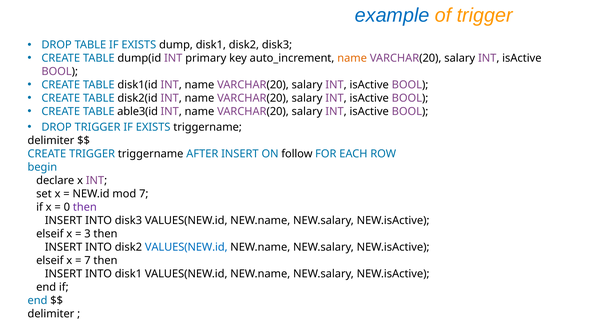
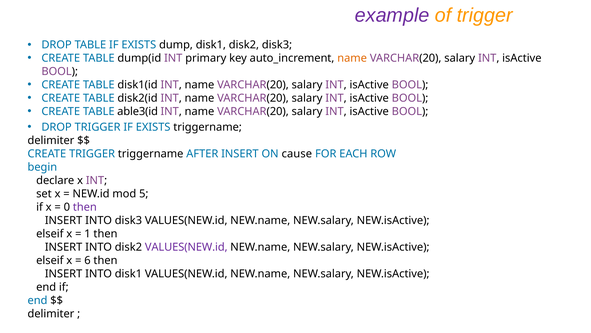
example colour: blue -> purple
follow: follow -> cause
mod 7: 7 -> 5
3: 3 -> 1
VALUES(NEW.id at (186, 247) colour: blue -> purple
7 at (87, 260): 7 -> 6
